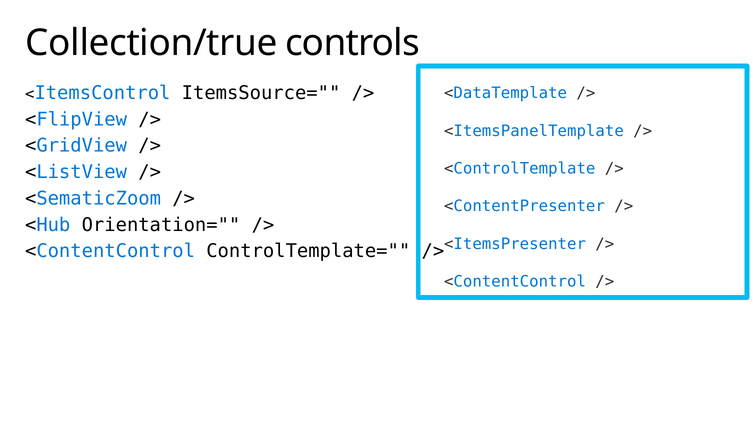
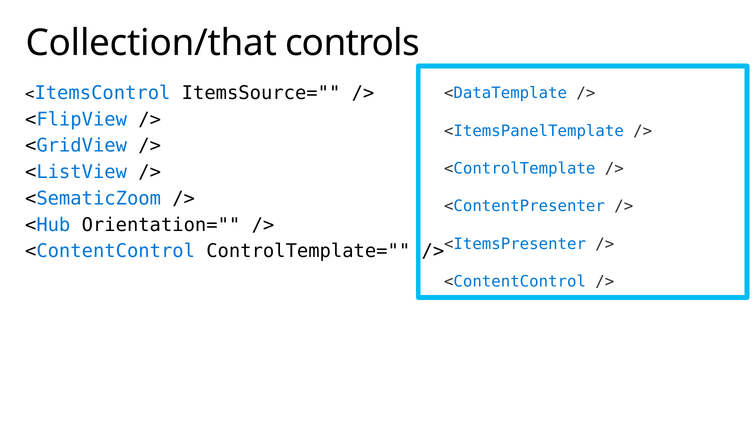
Collection/true: Collection/true -> Collection/that
